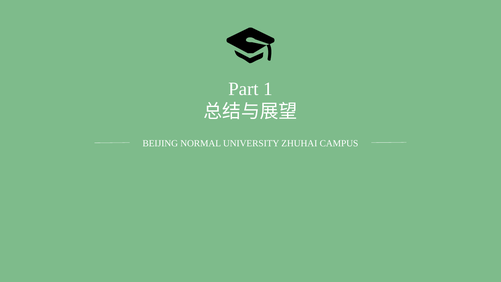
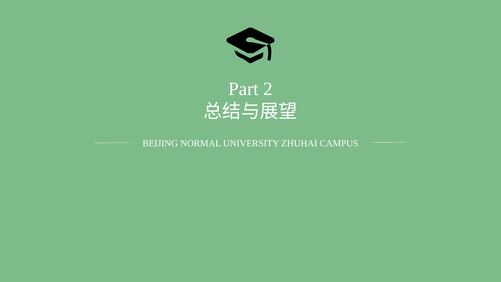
1: 1 -> 2
